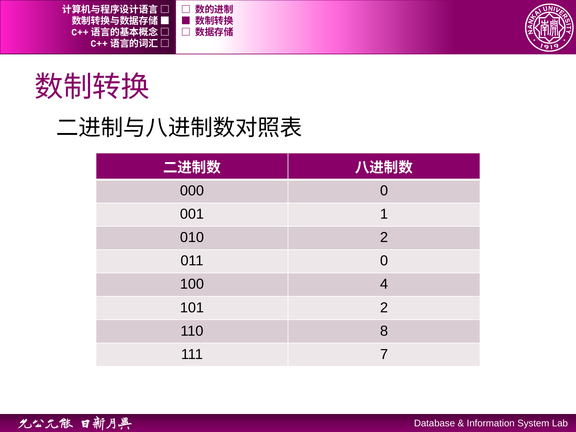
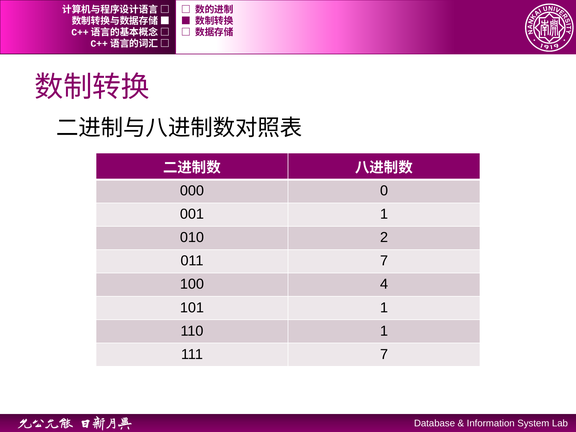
011 0: 0 -> 7
101 2: 2 -> 1
110 8: 8 -> 1
